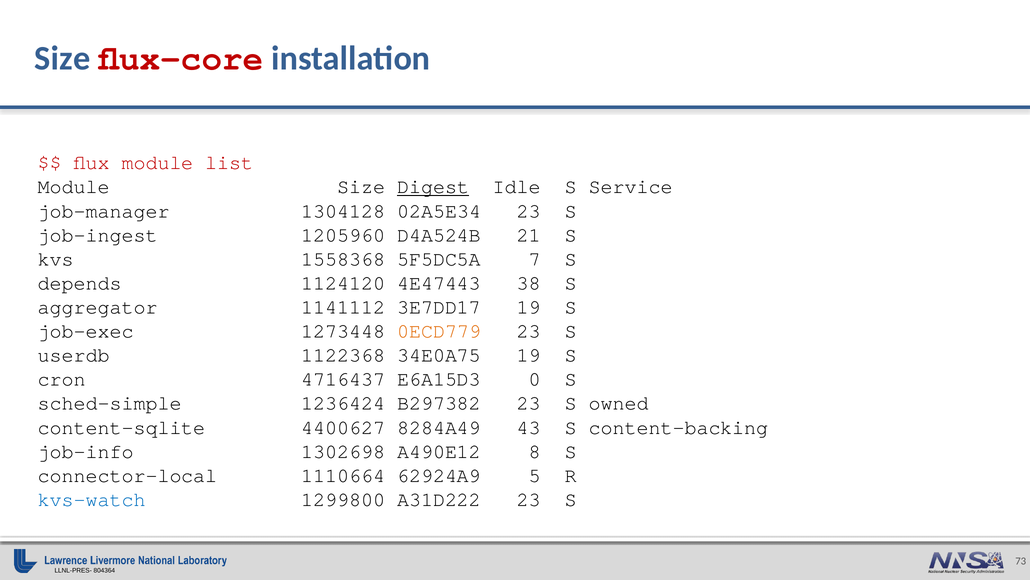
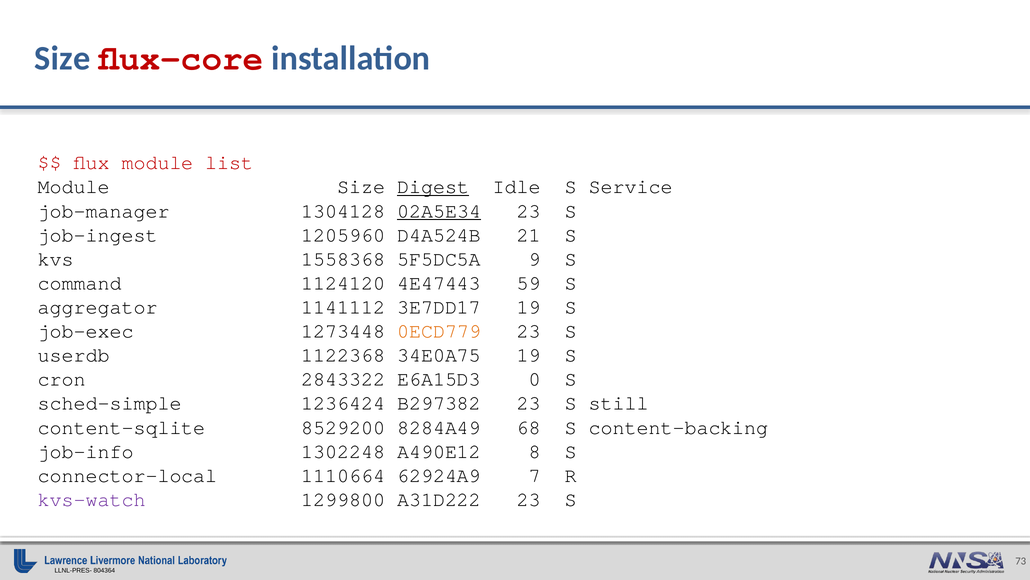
02A5E34 underline: none -> present
7: 7 -> 9
depends: depends -> command
38: 38 -> 59
4716437: 4716437 -> 2843322
owned: owned -> still
4400627: 4400627 -> 8529200
43: 43 -> 68
1302698: 1302698 -> 1302248
5: 5 -> 7
kvs-watch colour: blue -> purple
